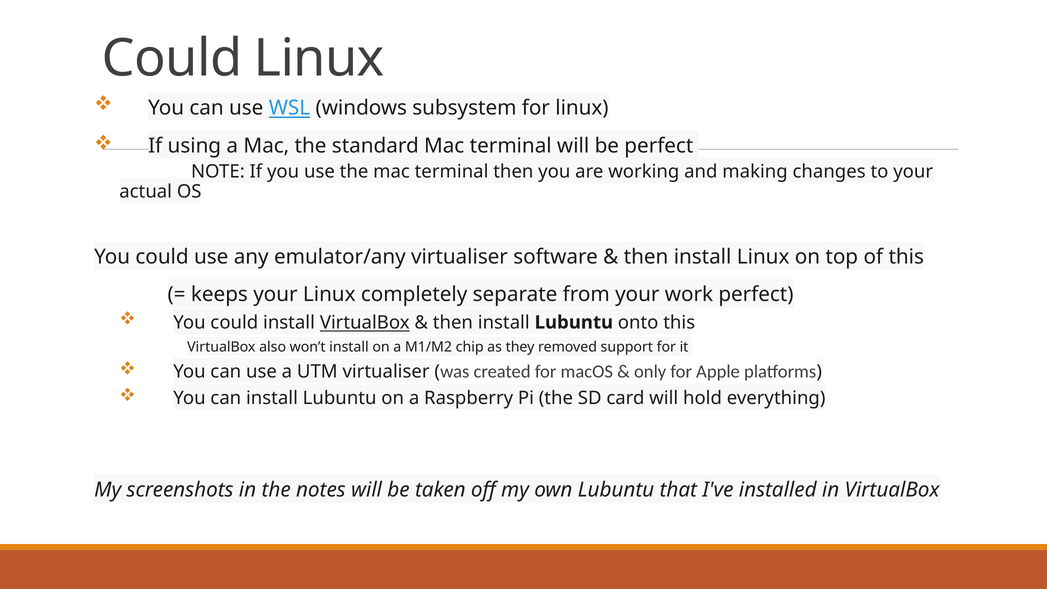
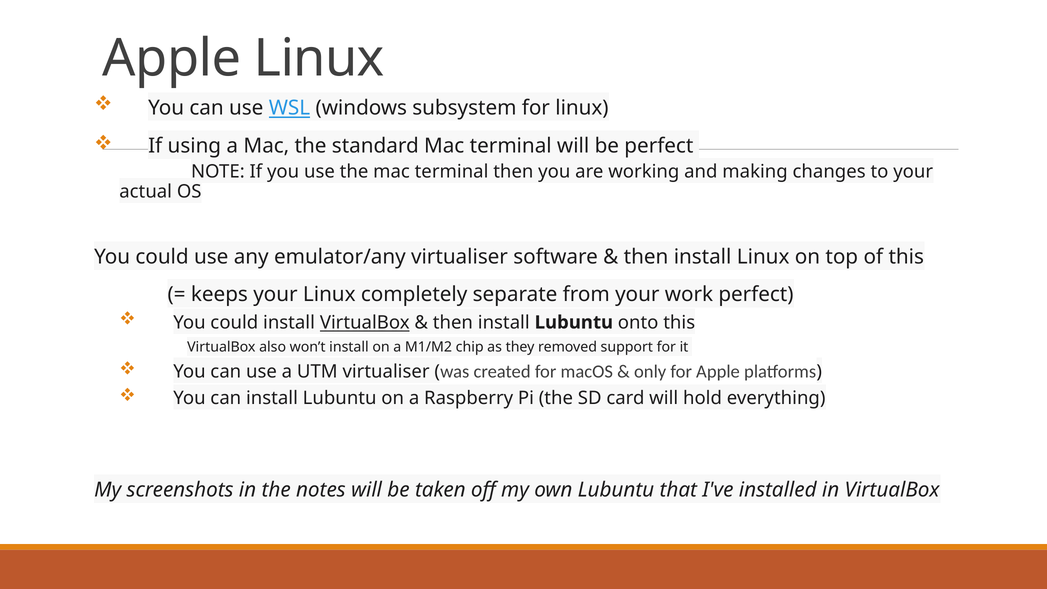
Could at (172, 59): Could -> Apple
